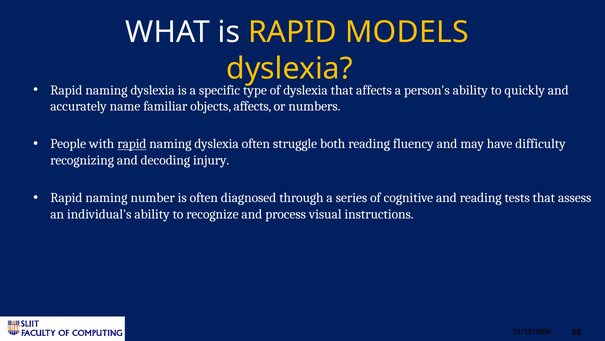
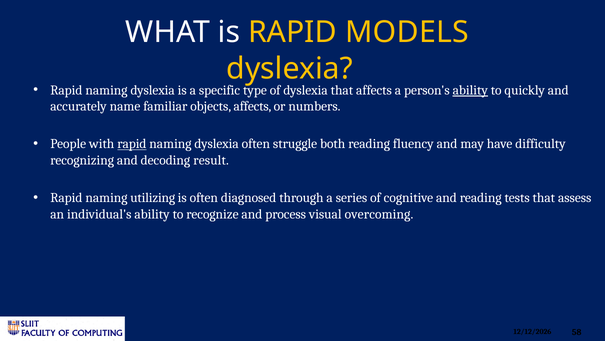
ability at (470, 90) underline: none -> present
injury: injury -> result
number: number -> utilizing
instructions: instructions -> overcoming
